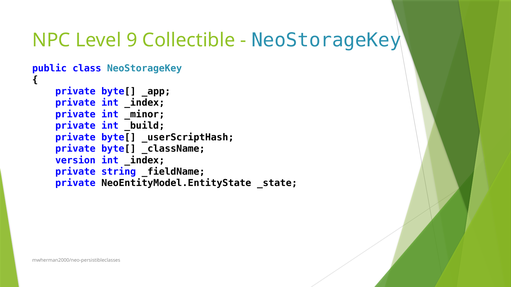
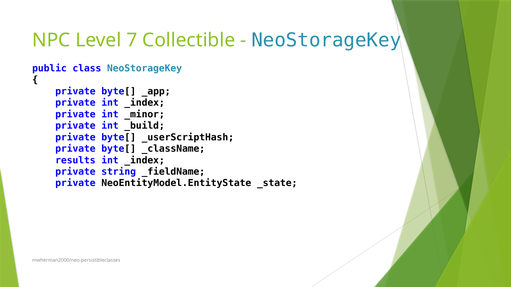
9: 9 -> 7
version: version -> results
